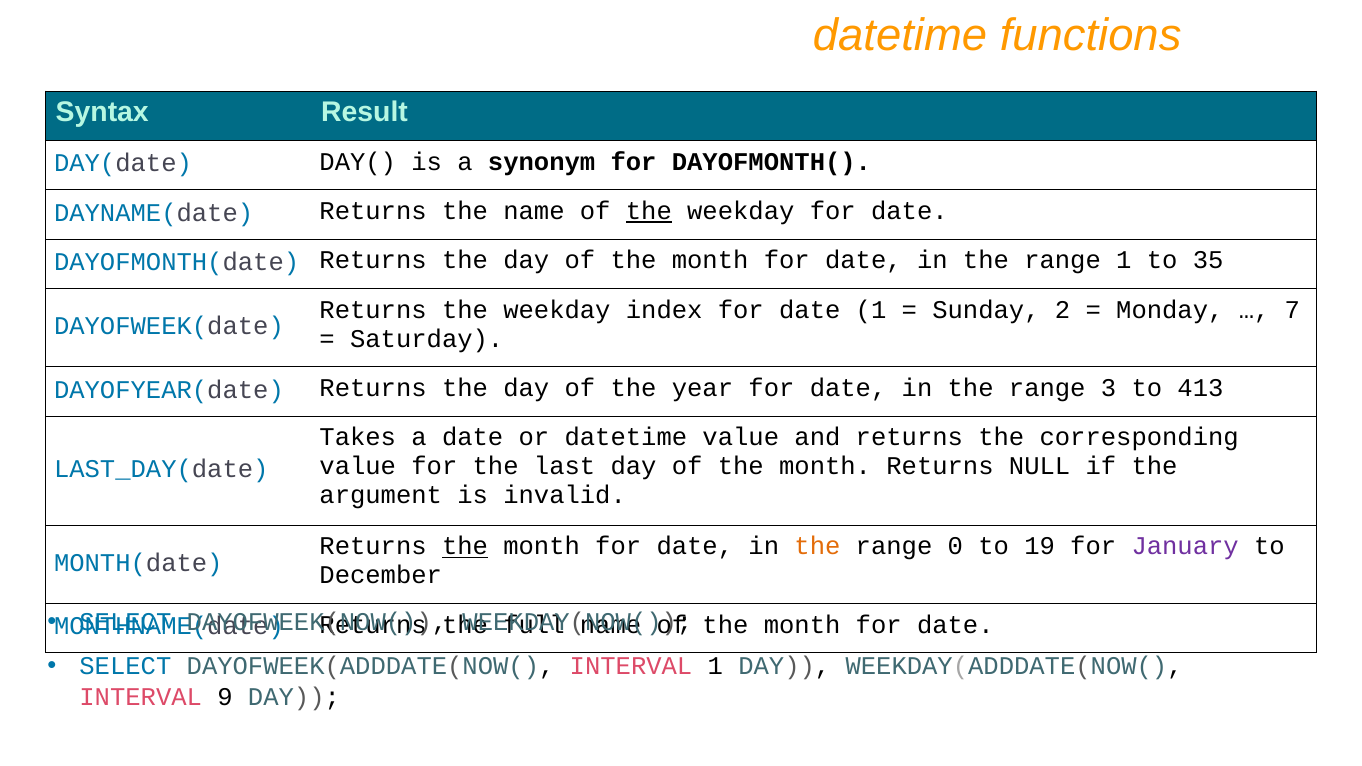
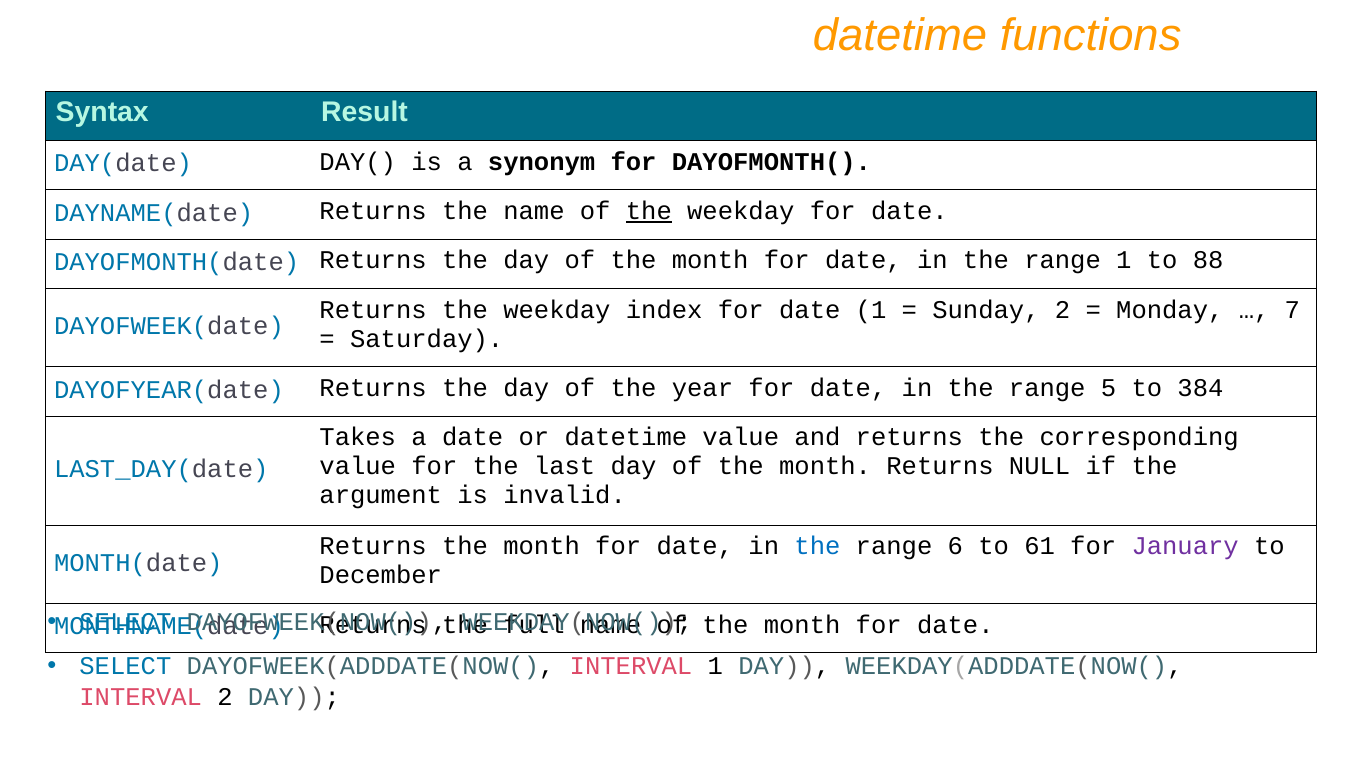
35: 35 -> 88
3: 3 -> 5
413: 413 -> 384
the at (465, 547) underline: present -> none
the at (817, 547) colour: orange -> blue
0: 0 -> 6
19: 19 -> 61
INTERVAL 9: 9 -> 2
